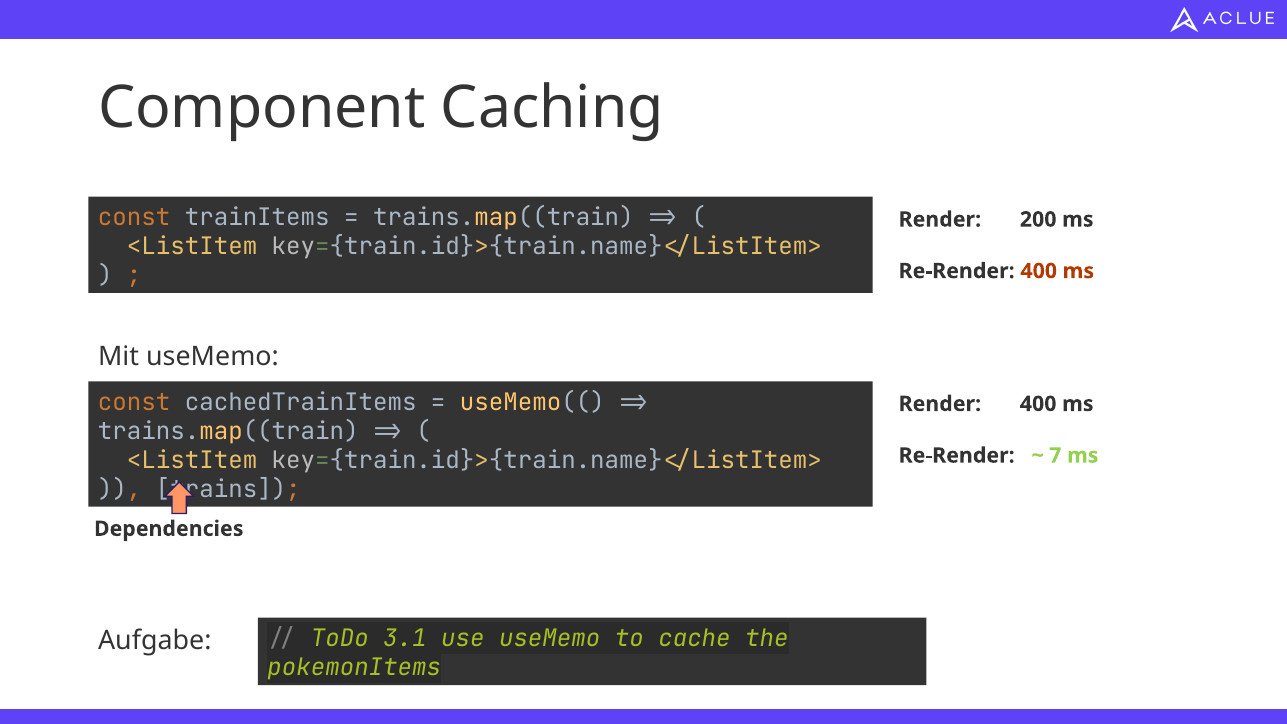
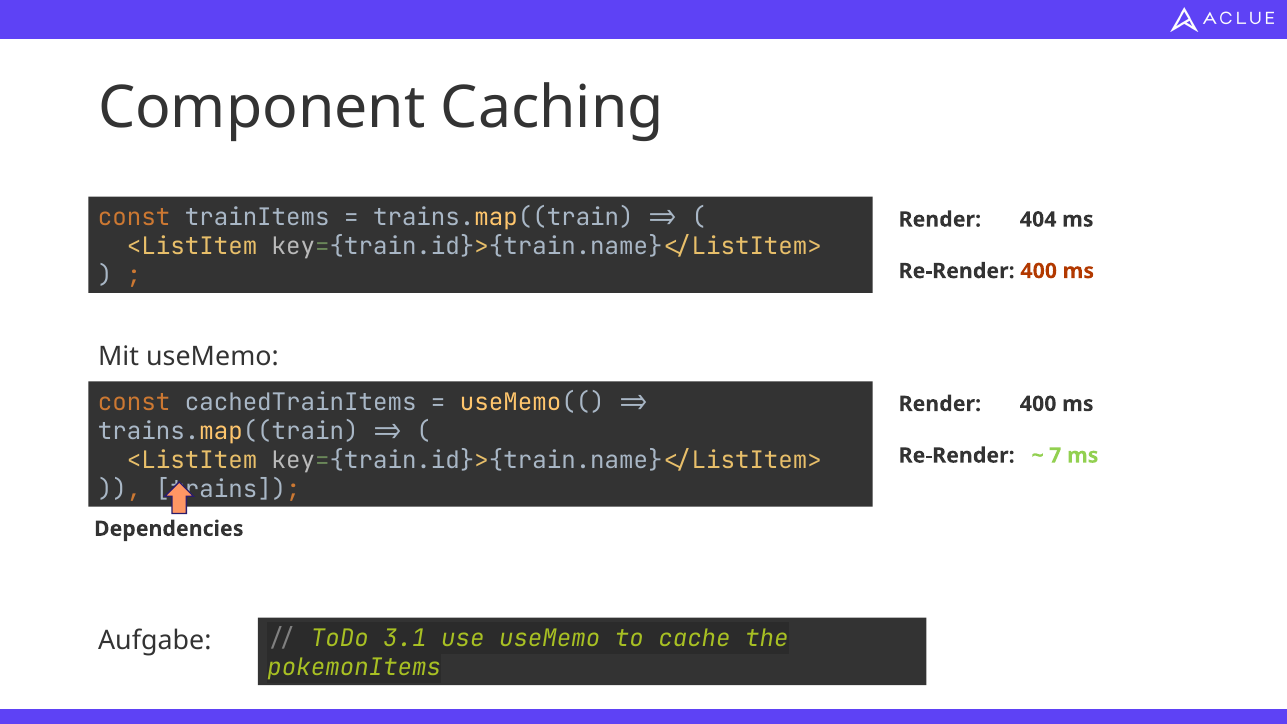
200: 200 -> 404
